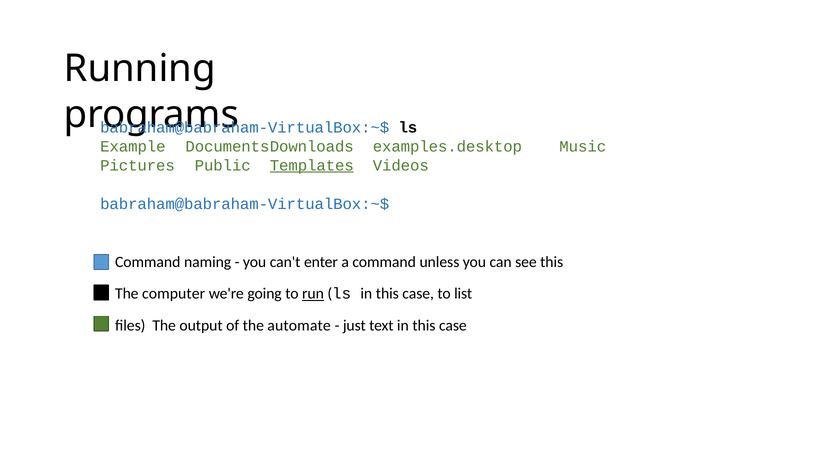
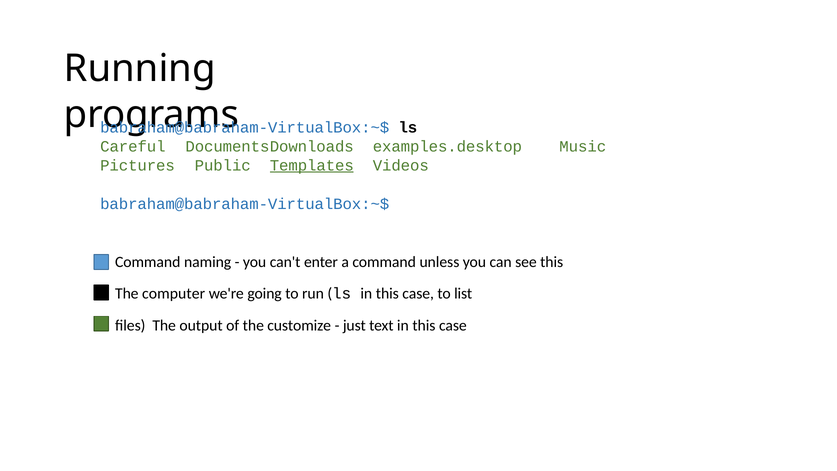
Example: Example -> Careful
run underline: present -> none
automate: automate -> customize
